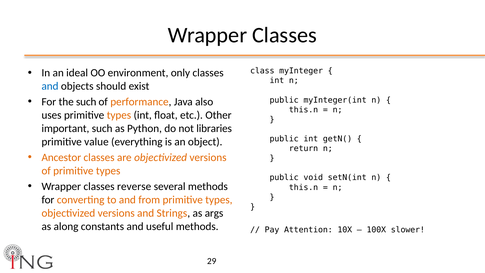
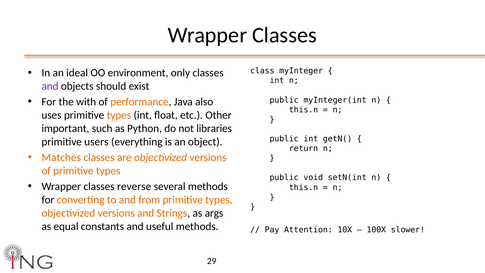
and at (50, 86) colour: blue -> purple
the such: such -> with
value: value -> users
Ancestor: Ancestor -> Matches
along: along -> equal
